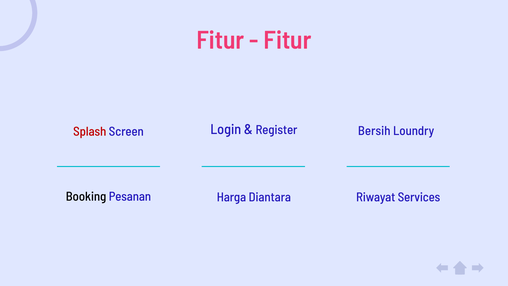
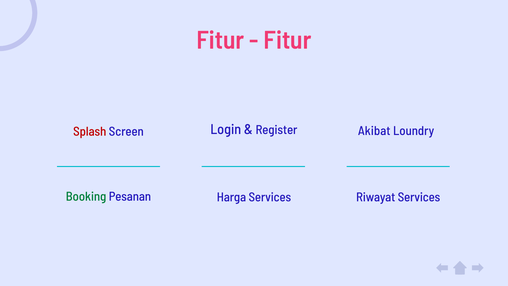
Bersih: Bersih -> Akibat
Booking colour: black -> green
Harga Diantara: Diantara -> Services
